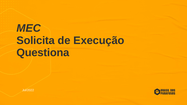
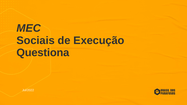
Solicita: Solicita -> Sociais
